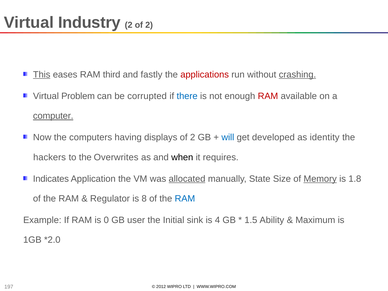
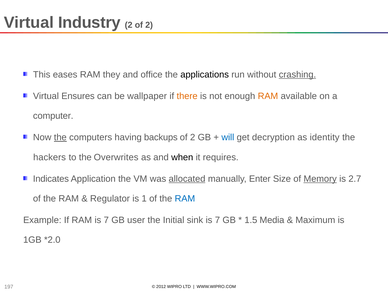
This underline: present -> none
third: third -> they
fastly: fastly -> office
applications colour: red -> black
Problem: Problem -> Ensures
corrupted: corrupted -> wallpaper
there colour: blue -> orange
RAM at (268, 96) colour: red -> orange
computer underline: present -> none
the at (60, 137) underline: none -> present
displays: displays -> backups
developed: developed -> decryption
State: State -> Enter
1.8: 1.8 -> 2.7
8: 8 -> 1
RAM is 0: 0 -> 7
4 at (217, 220): 4 -> 7
Ability: Ability -> Media
